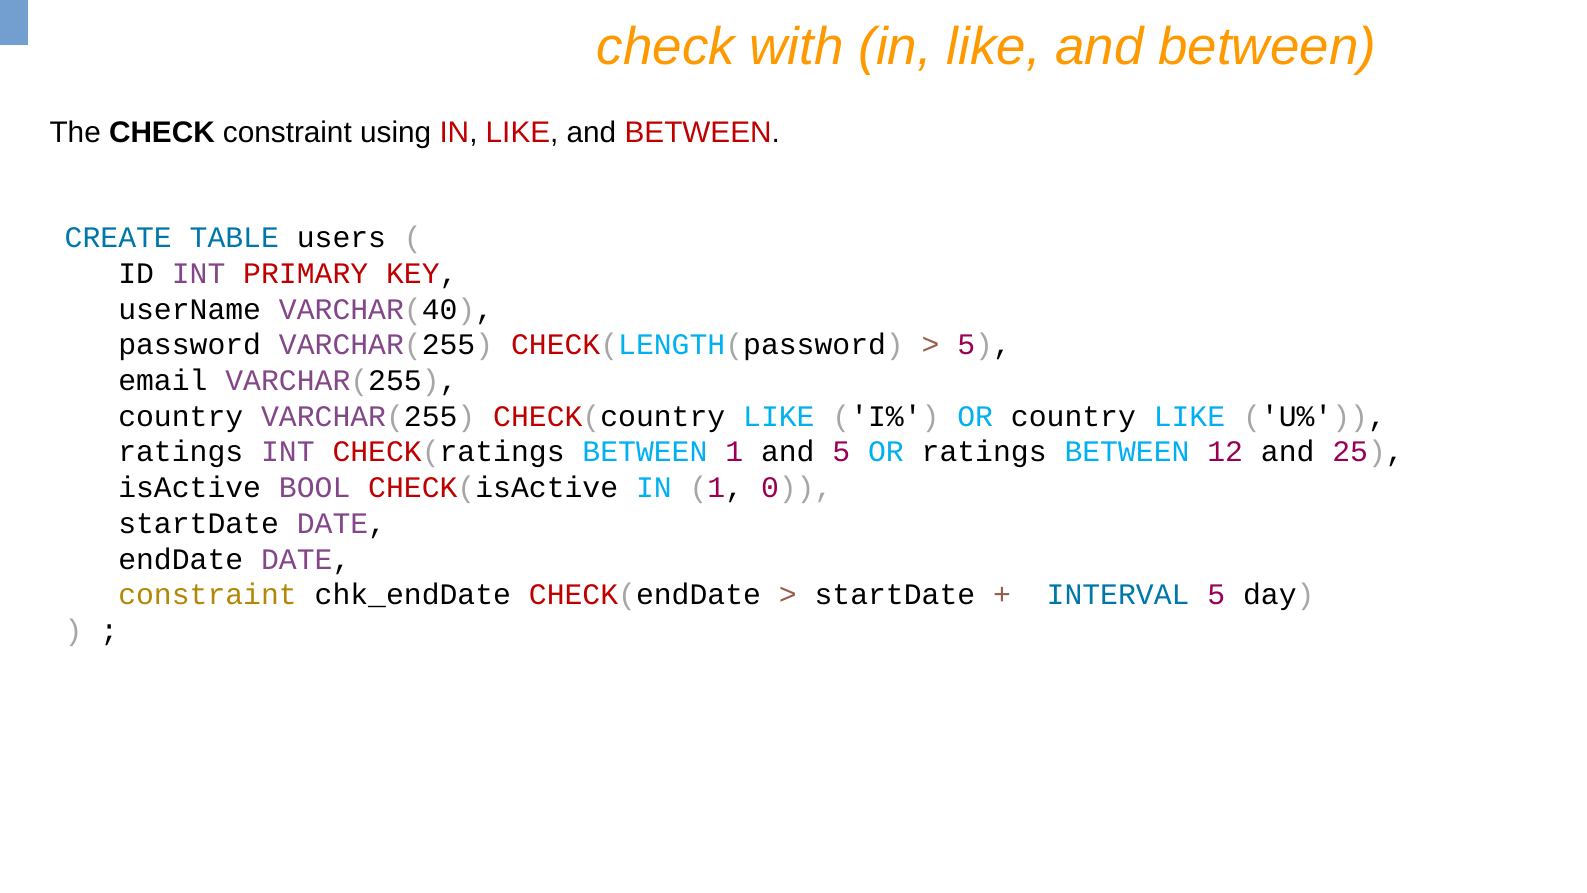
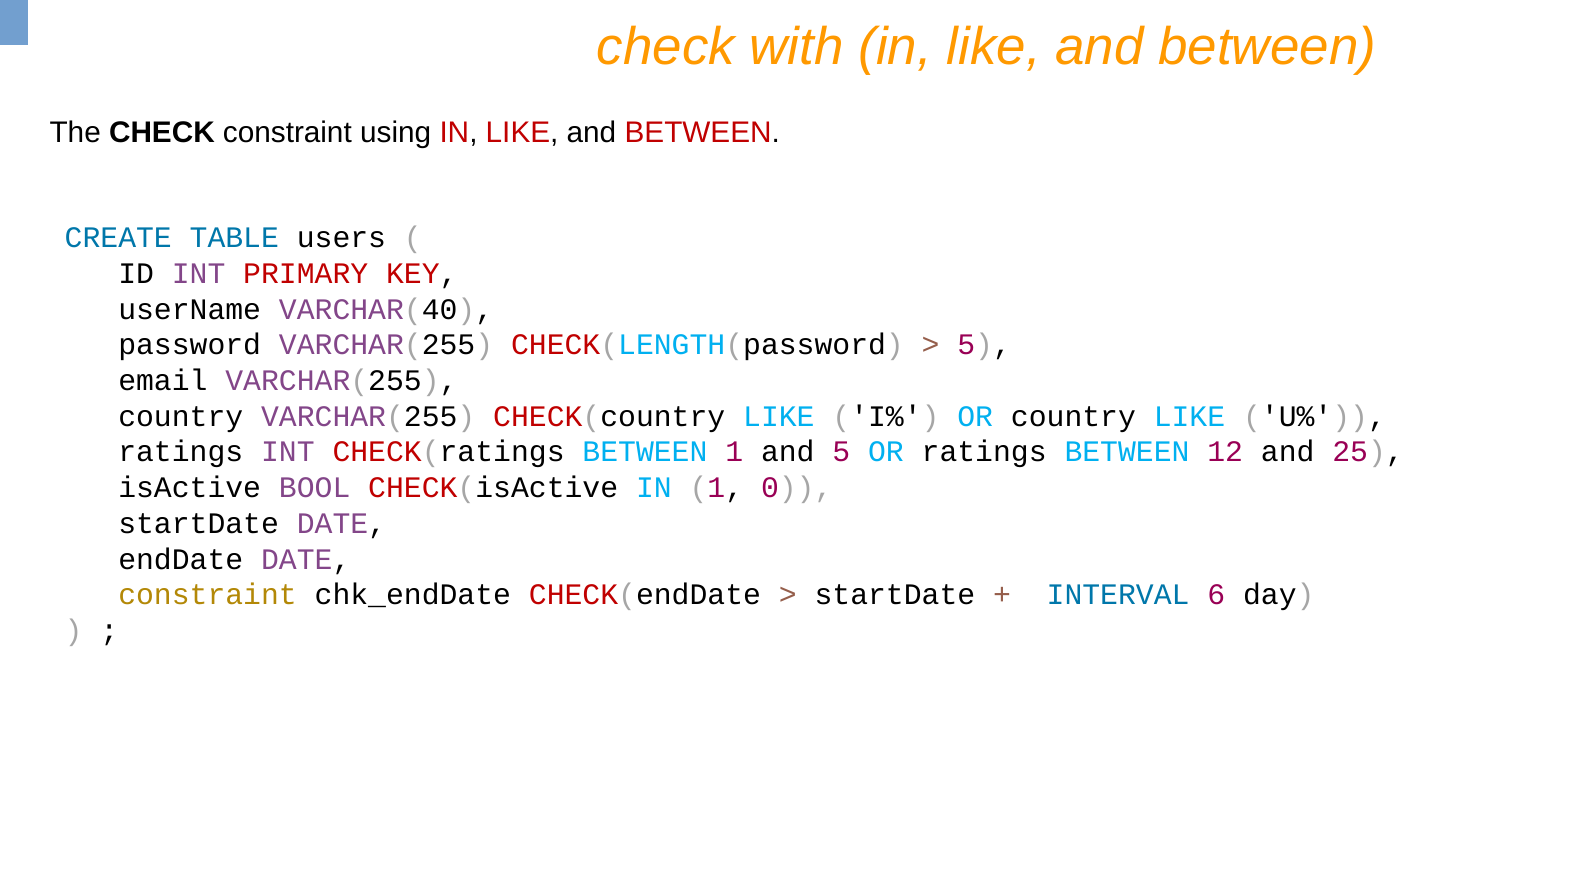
INTERVAL 5: 5 -> 6
